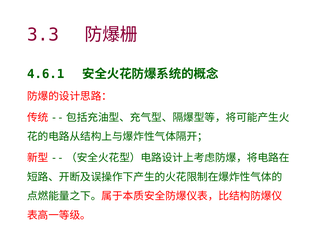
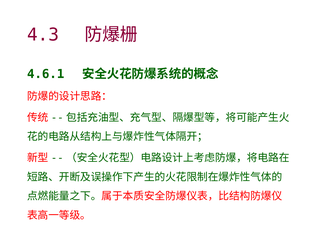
3.3: 3.3 -> 4.3
